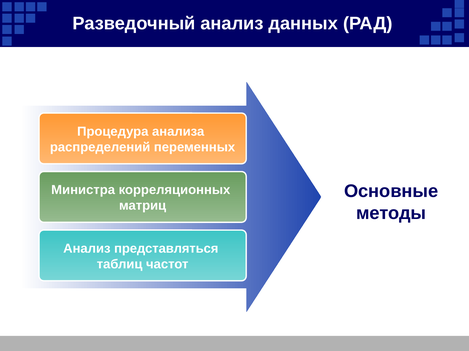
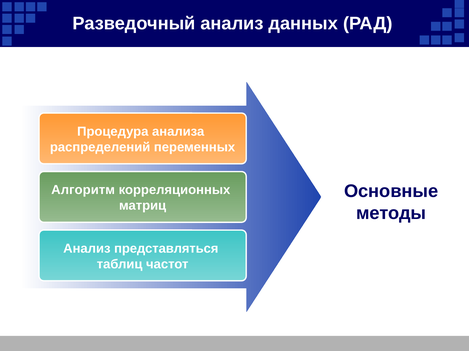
Министра: Министра -> Алгоритм
